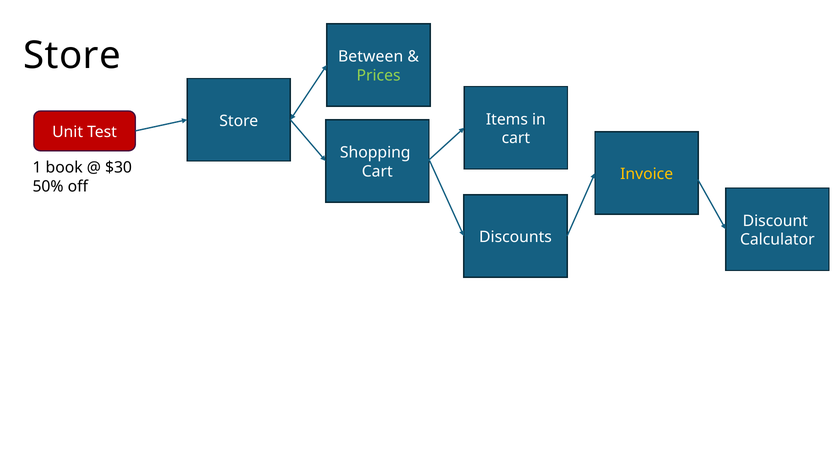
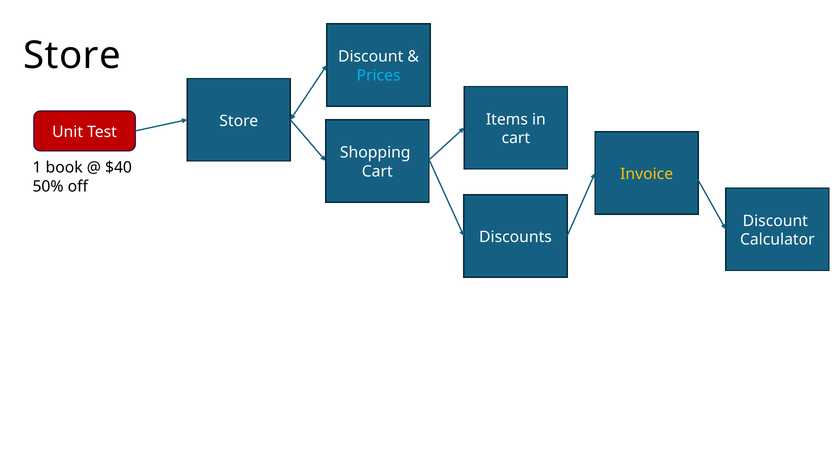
Between at (371, 57): Between -> Discount
Prices colour: light green -> light blue
$30: $30 -> $40
